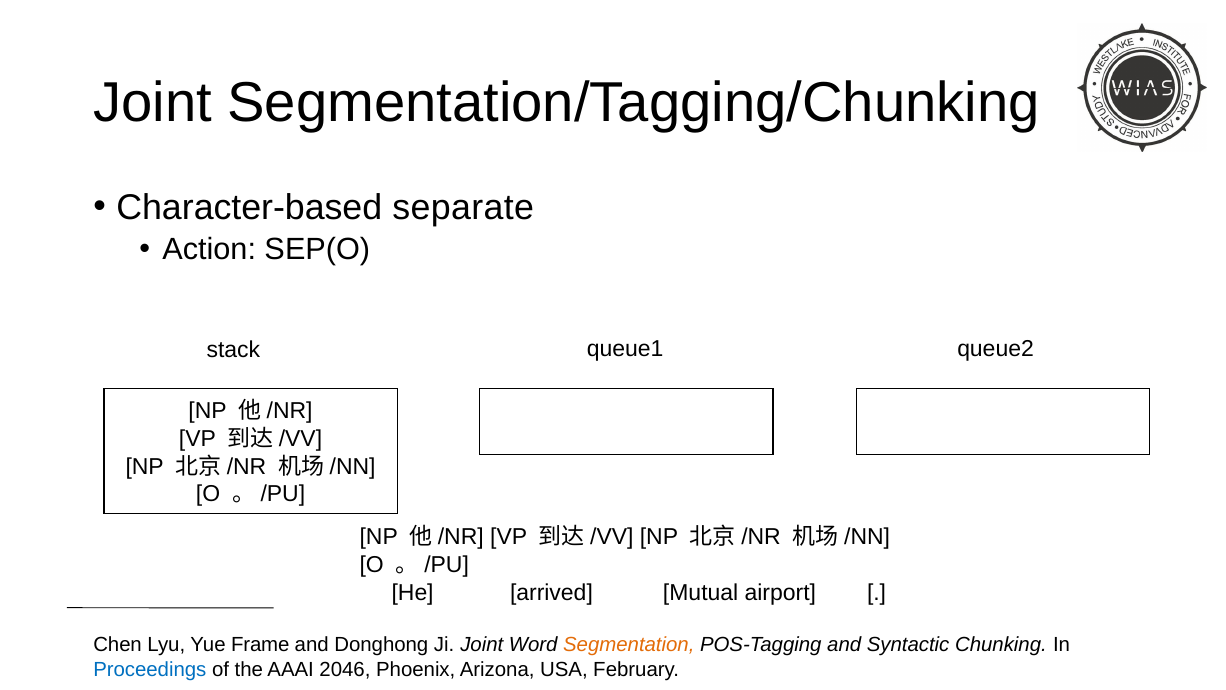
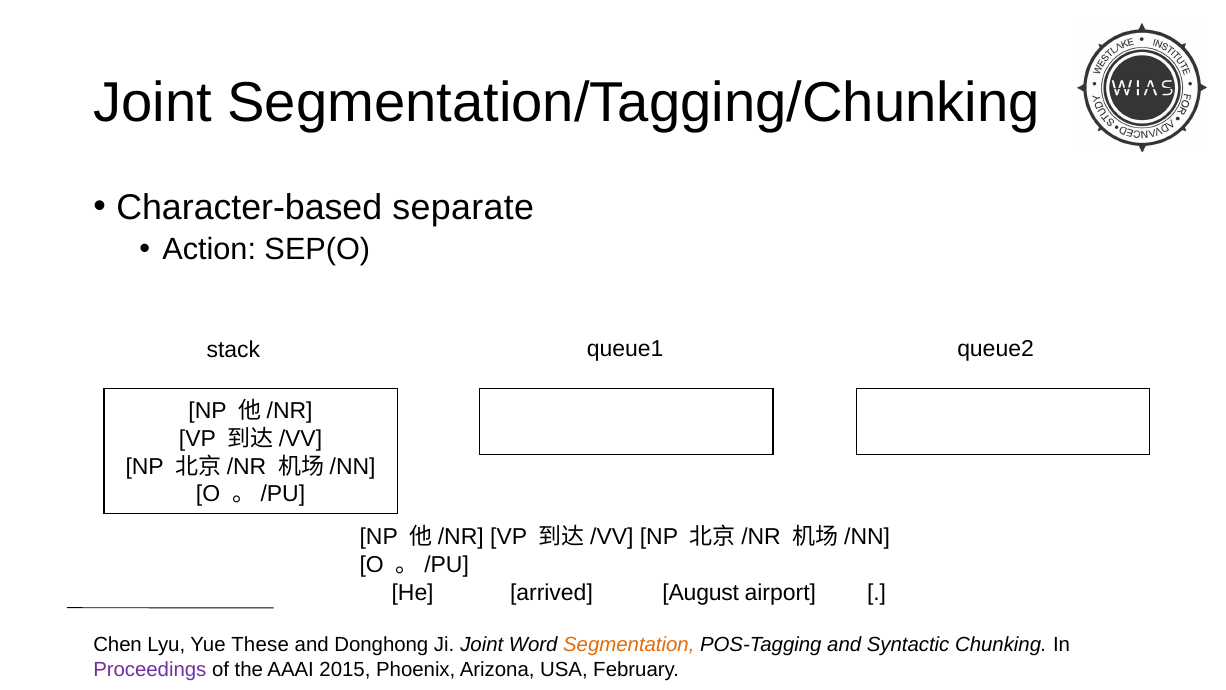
Mutual: Mutual -> August
Frame: Frame -> These
Proceedings colour: blue -> purple
2046: 2046 -> 2015
